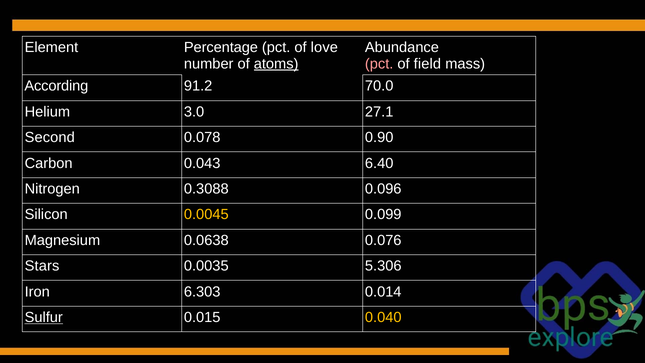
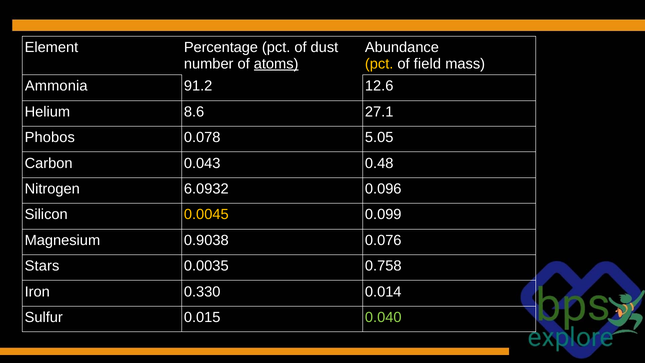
love: love -> dust
pct at (379, 64) colour: pink -> yellow
According: According -> Ammonia
70.0: 70.0 -> 12.6
3.0: 3.0 -> 8.6
Second: Second -> Phobos
0.90: 0.90 -> 5.05
6.40: 6.40 -> 0.48
0.3088: 0.3088 -> 6.0932
0.0638: 0.0638 -> 0.9038
5.306: 5.306 -> 0.758
6.303: 6.303 -> 0.330
Sulfur underline: present -> none
0.040 colour: yellow -> light green
